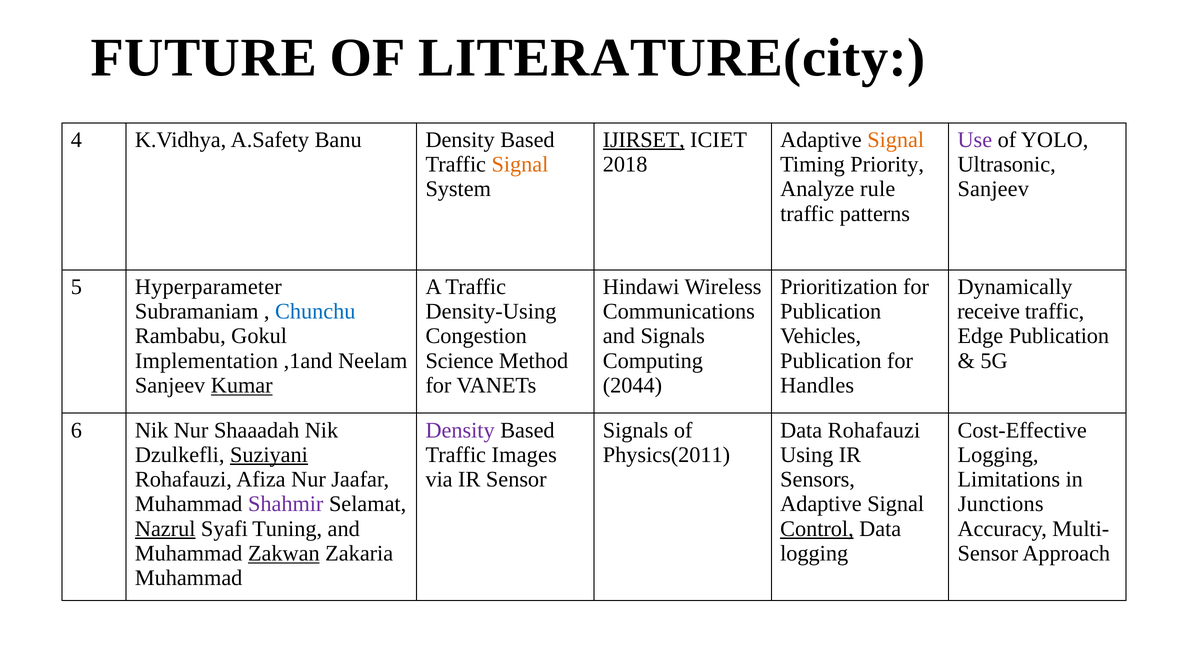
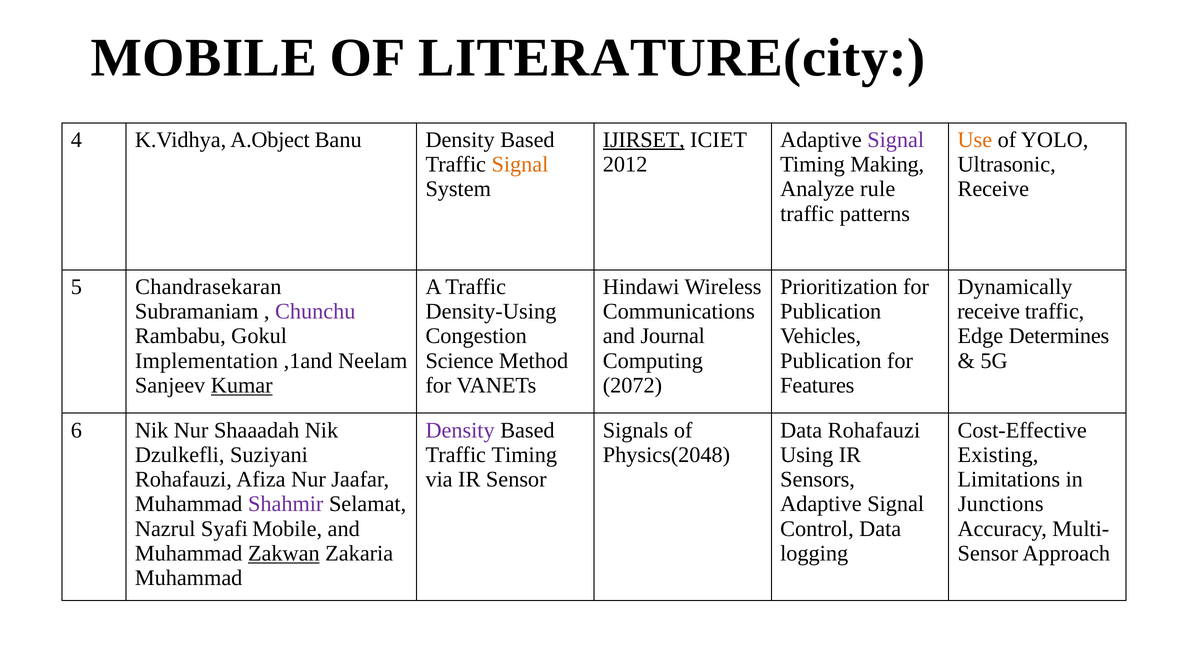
FUTURE at (204, 58): FUTURE -> MOBILE
A.Safety: A.Safety -> A.Object
Signal at (896, 140) colour: orange -> purple
Use colour: purple -> orange
2018: 2018 -> 2012
Priority: Priority -> Making
Sanjeev at (993, 189): Sanjeev -> Receive
Hyperparameter: Hyperparameter -> Chandrasekaran
Chunchu colour: blue -> purple
and Signals: Signals -> Journal
Edge Publication: Publication -> Determines
2044: 2044 -> 2072
Handles: Handles -> Features
Suziyani underline: present -> none
Traffic Images: Images -> Timing
Physics(2011: Physics(2011 -> Physics(2048
Logging at (998, 455): Logging -> Existing
Nazrul underline: present -> none
Syafi Tuning: Tuning -> Mobile
Control underline: present -> none
